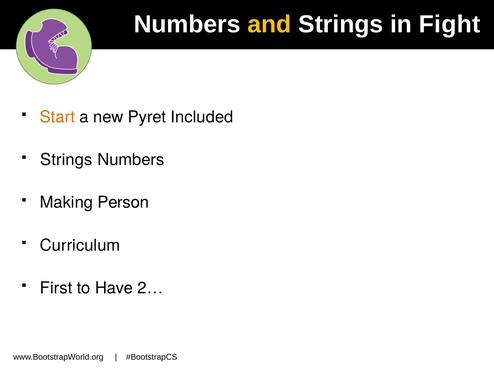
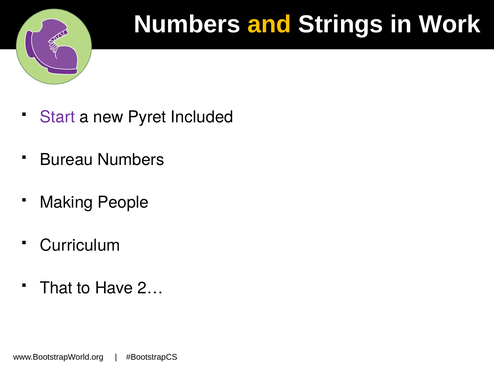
Fight: Fight -> Work
Start colour: orange -> purple
Strings at (66, 160): Strings -> Bureau
Person: Person -> People
First: First -> That
